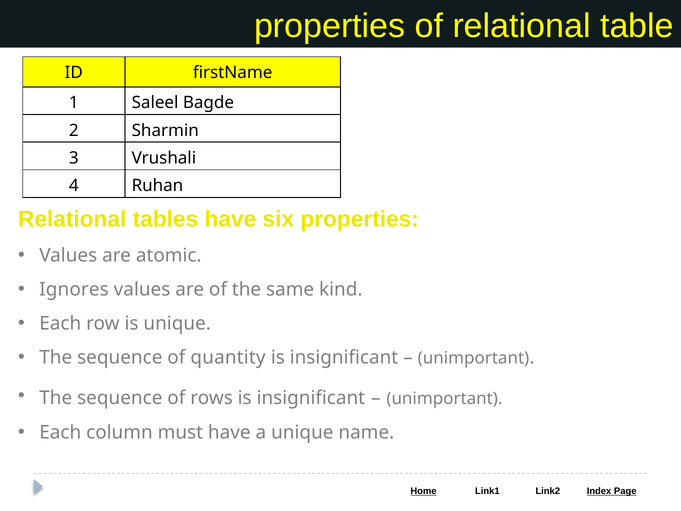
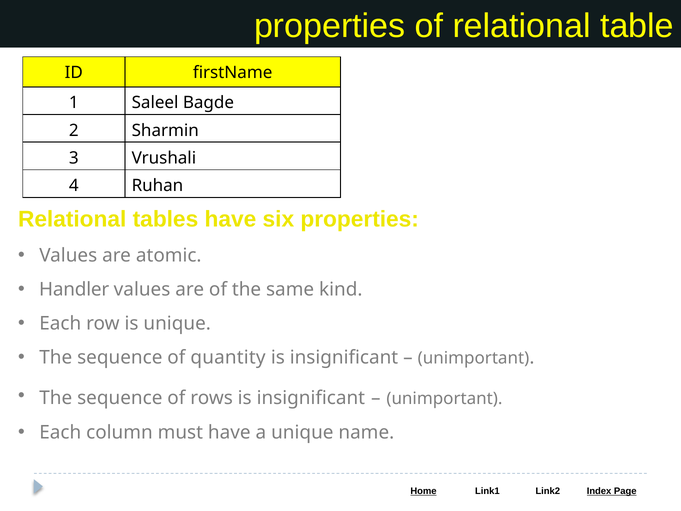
Ignores: Ignores -> Handler
